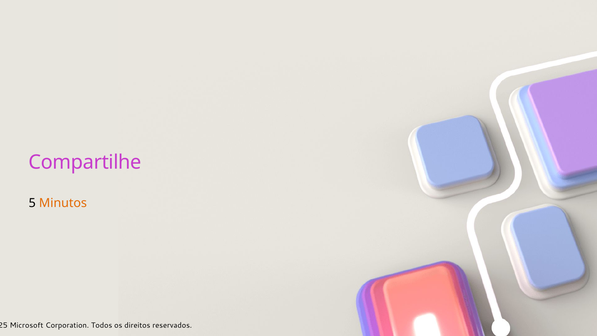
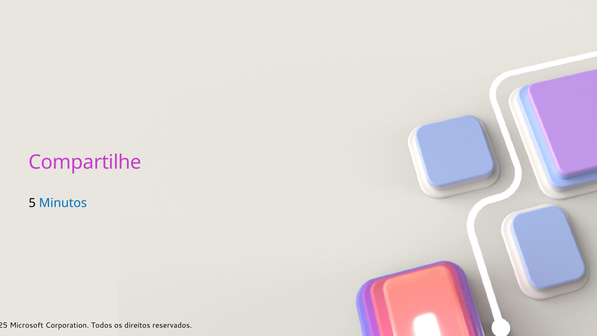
Minutos colour: orange -> blue
